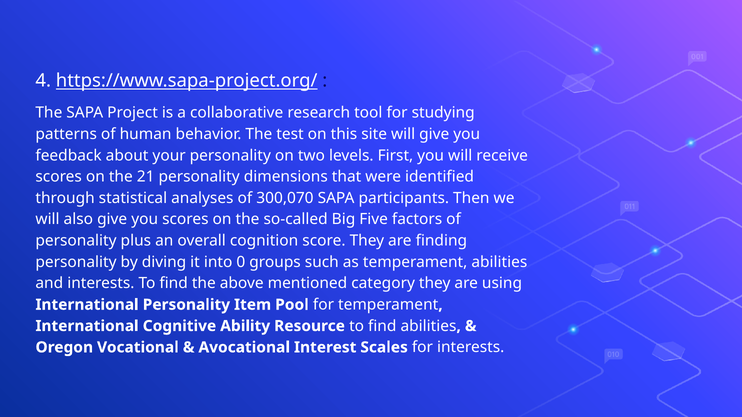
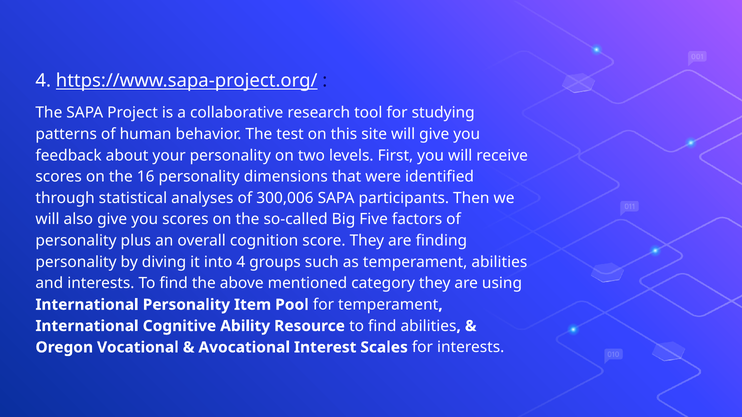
21: 21 -> 16
300,070: 300,070 -> 300,006
into 0: 0 -> 4
